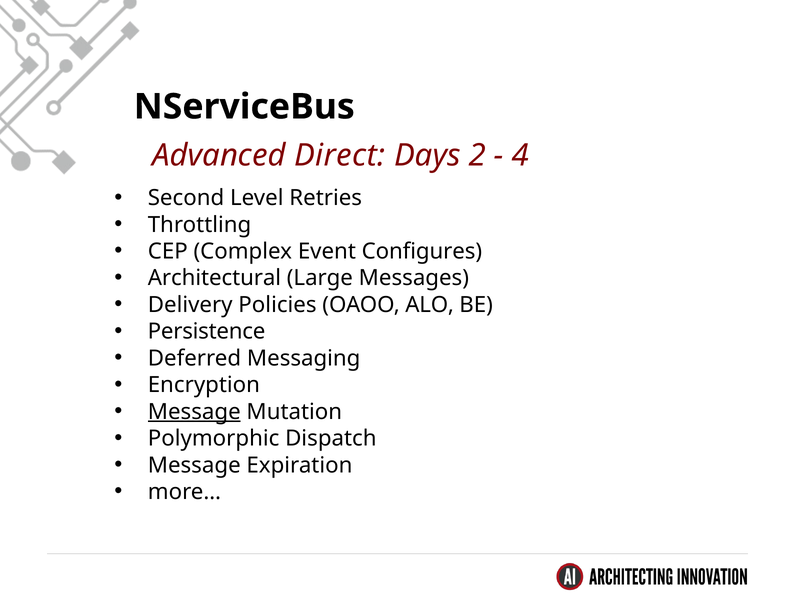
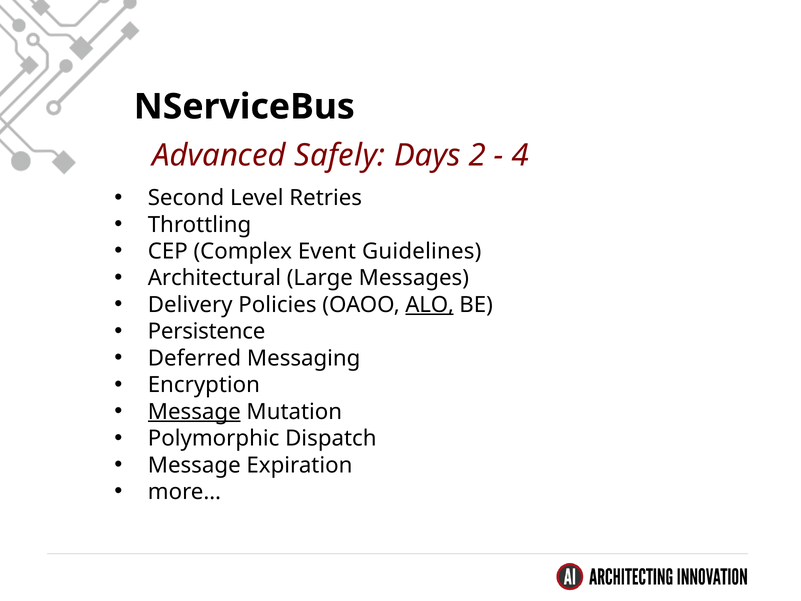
Direct: Direct -> Safely
Configures: Configures -> Guidelines
ALO underline: none -> present
